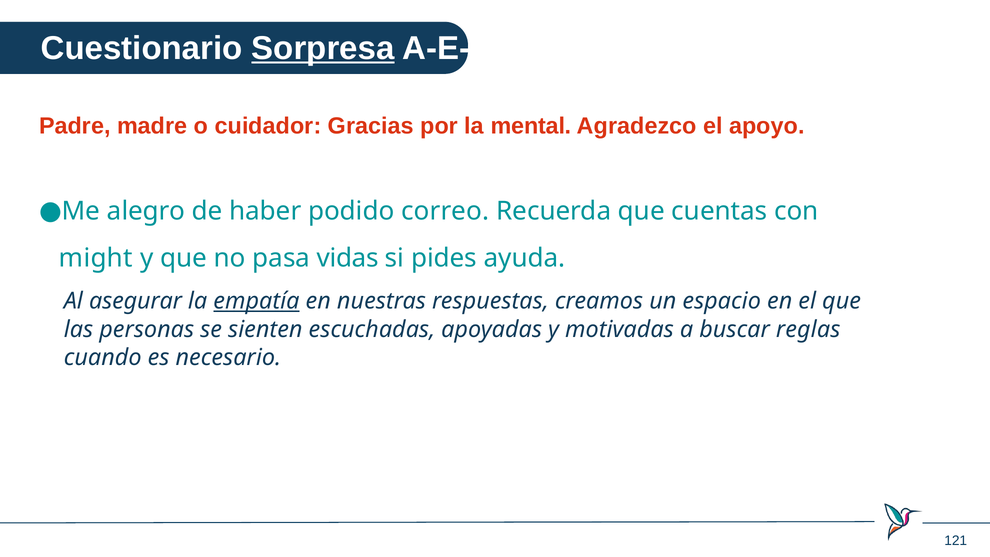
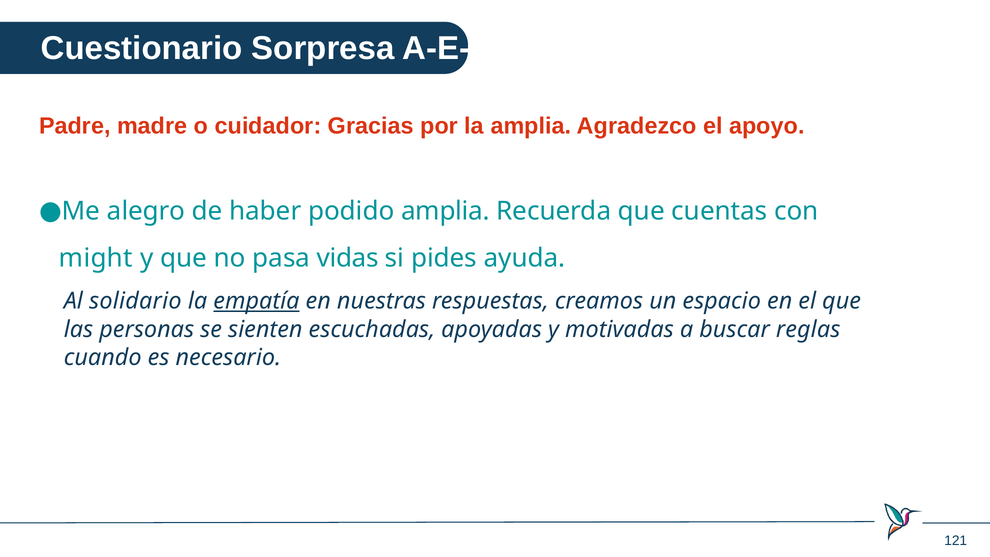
Sorpresa underline: present -> none
la mental: mental -> amplia
podido correo: correo -> amplia
asegurar: asegurar -> solidario
